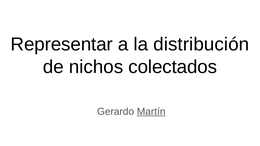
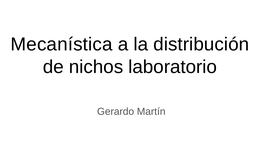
Representar: Representar -> Mecanística
colectados: colectados -> laboratorio
Martín underline: present -> none
